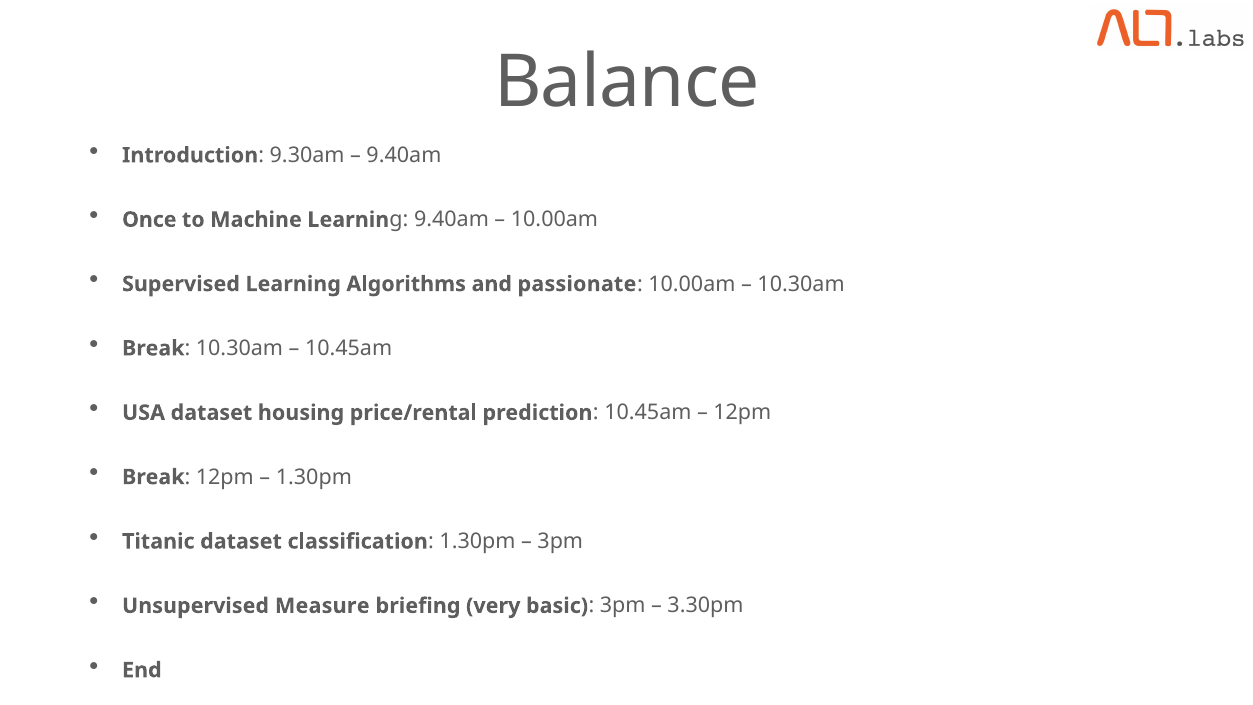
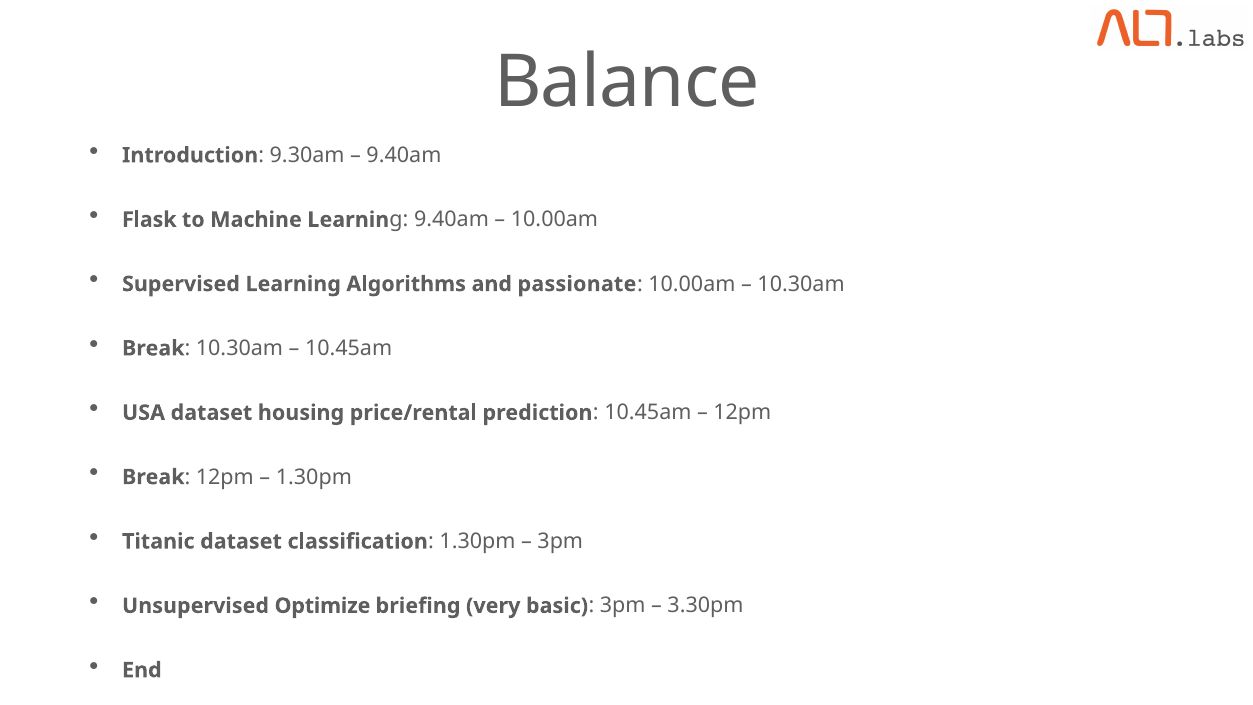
Once: Once -> Flask
Measure: Measure -> Optimize
